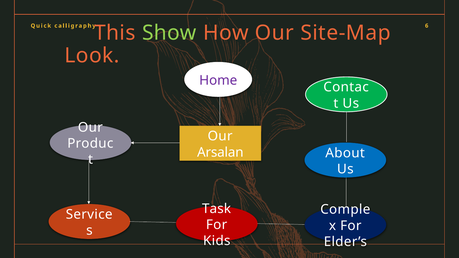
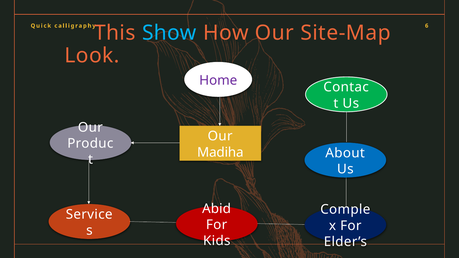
Show colour: light green -> light blue
Arsalan: Arsalan -> Madiha
Task: Task -> Abid
